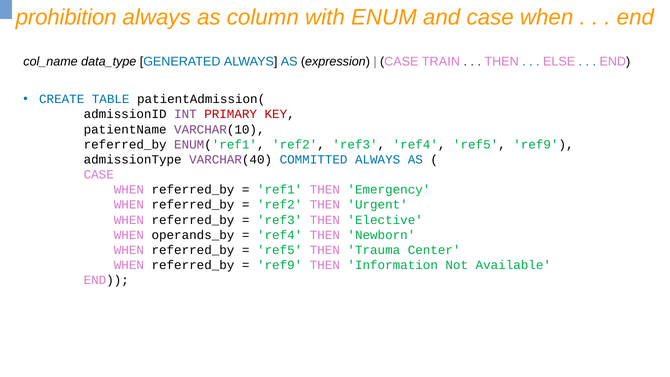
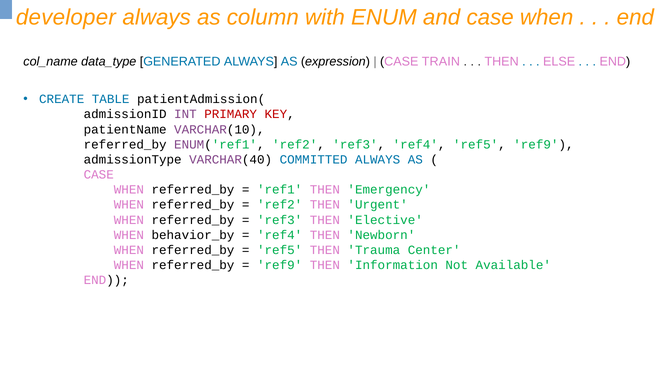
prohibition: prohibition -> developer
operands_by: operands_by -> behavior_by
